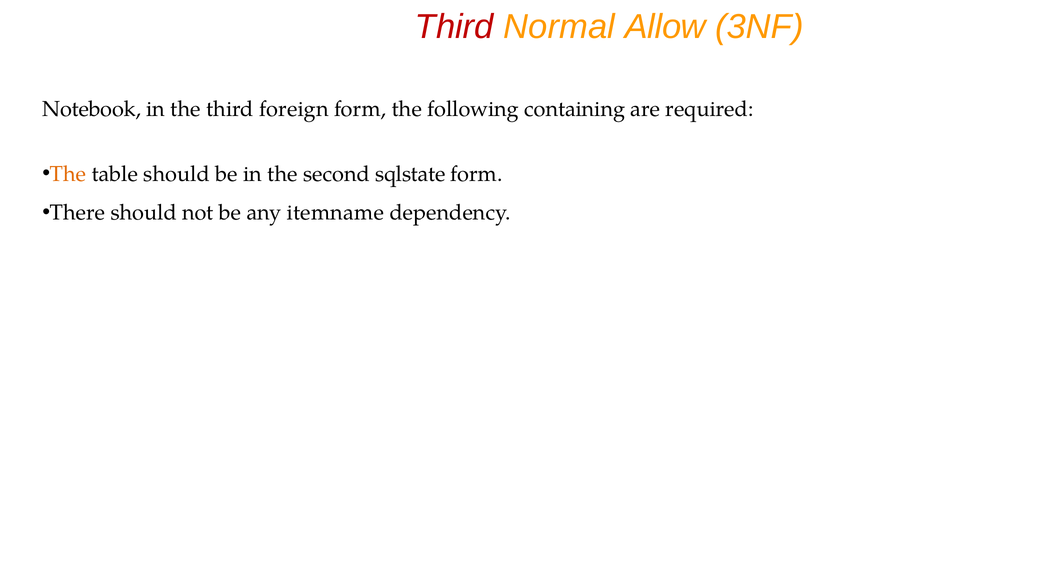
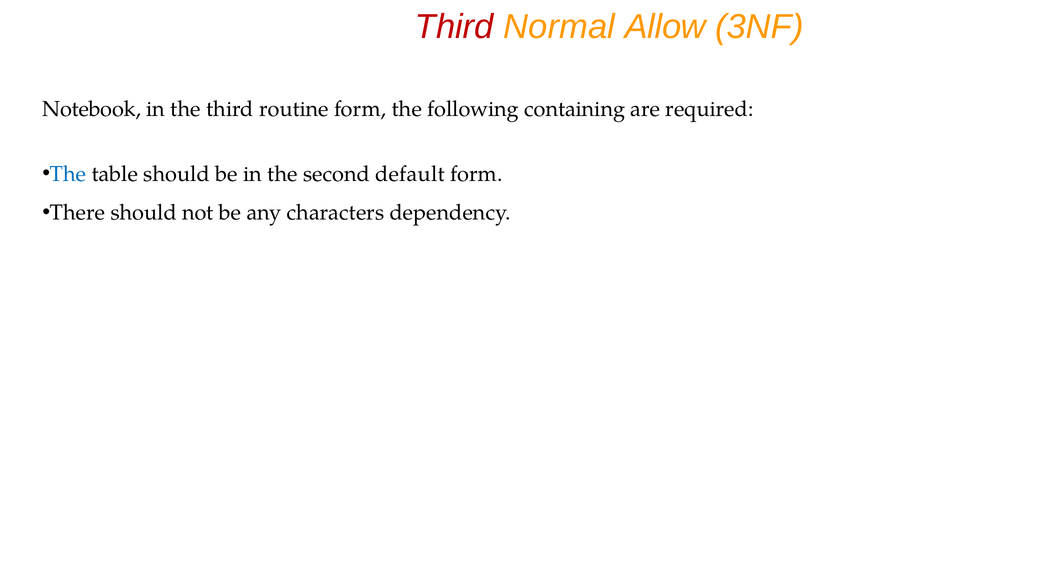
foreign: foreign -> routine
The at (68, 174) colour: orange -> blue
sqlstate: sqlstate -> default
itemname: itemname -> characters
